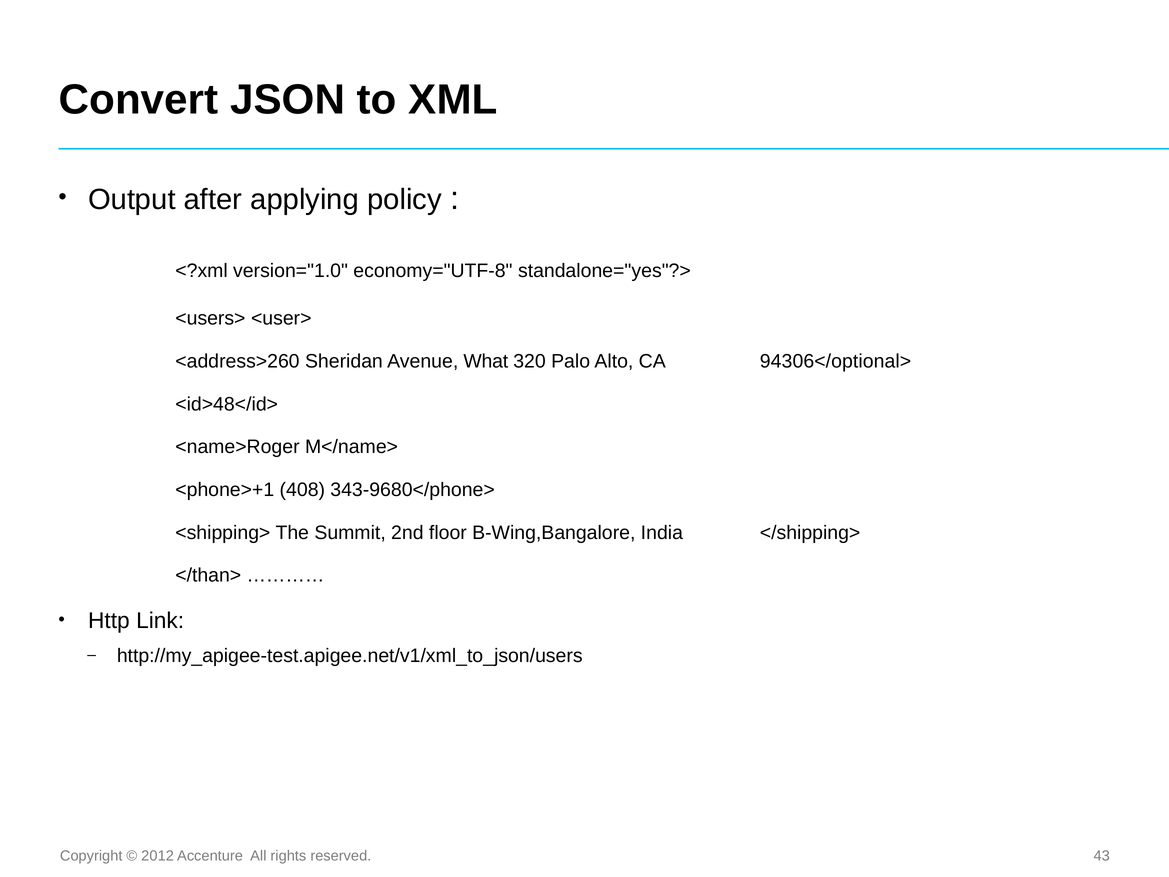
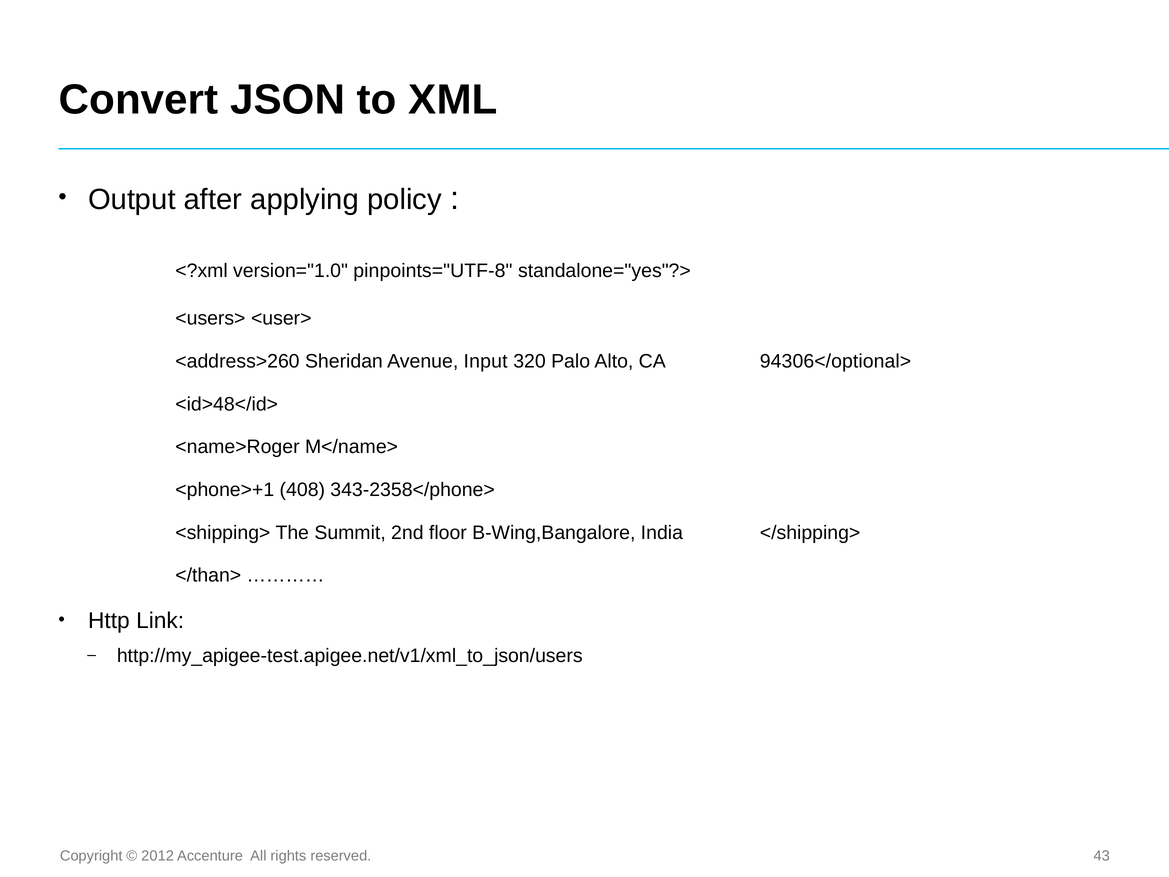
economy="UTF-8: economy="UTF-8 -> pinpoints="UTF-8
What: What -> Input
343-9680</phone>: 343-9680</phone> -> 343-2358</phone>
